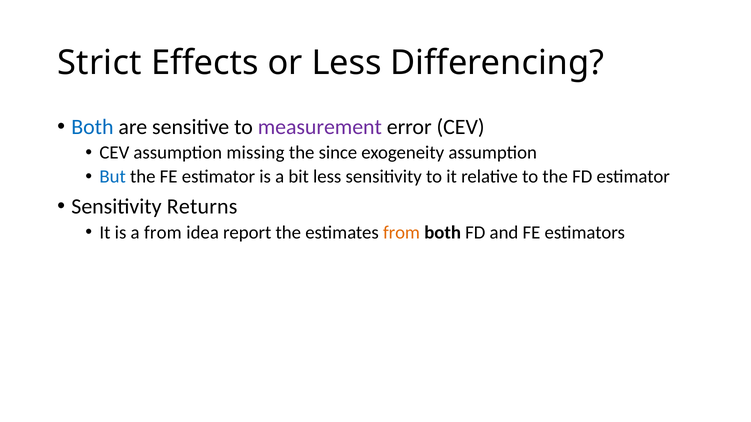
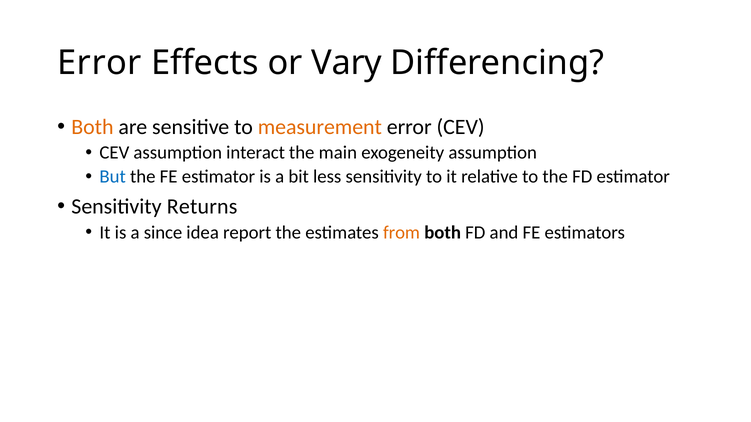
Strict at (100, 63): Strict -> Error
or Less: Less -> Vary
Both at (92, 127) colour: blue -> orange
measurement colour: purple -> orange
missing: missing -> interact
since: since -> main
a from: from -> since
